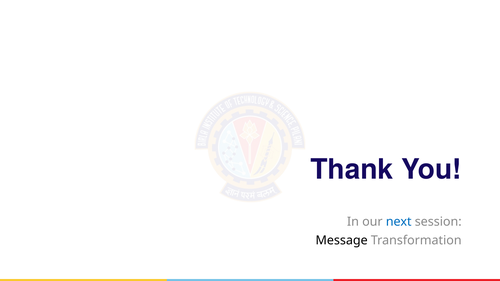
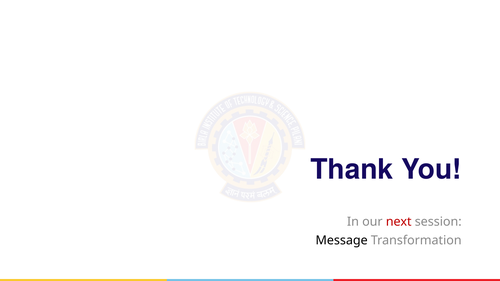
next colour: blue -> red
